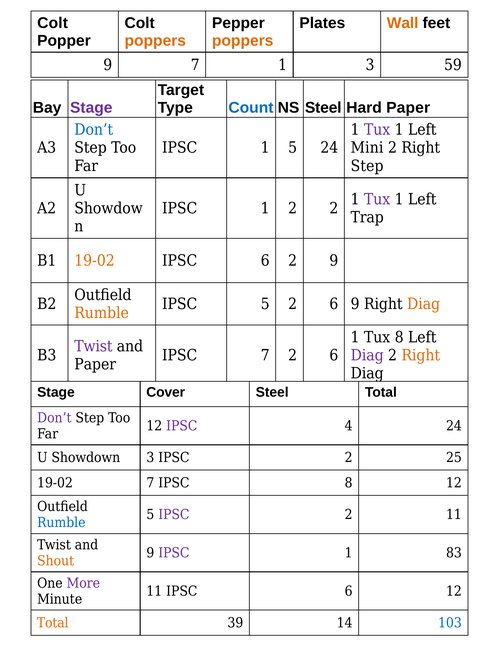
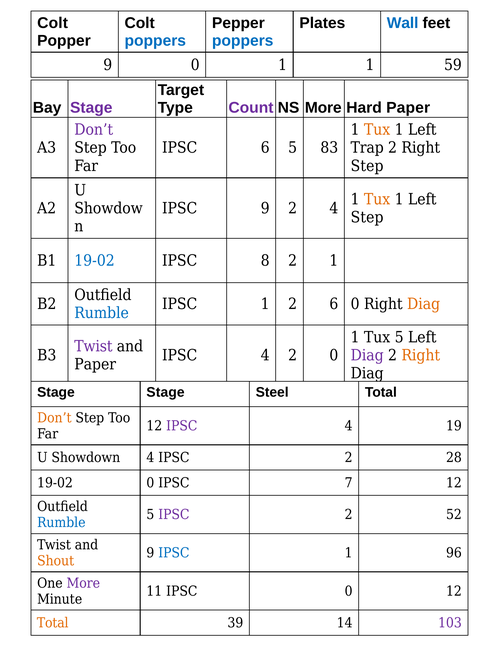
Wall colour: orange -> blue
poppers at (155, 41) colour: orange -> blue
poppers at (243, 41) colour: orange -> blue
9 7: 7 -> 0
1 3: 3 -> 1
Count colour: blue -> purple
NS Steel: Steel -> More
Don’t at (94, 130) colour: blue -> purple
Tux at (377, 130) colour: purple -> orange
1 at (265, 148): 1 -> 6
5 24: 24 -> 83
Mini: Mini -> Trap
Tux at (377, 200) colour: purple -> orange
1 at (265, 209): 1 -> 9
2 2: 2 -> 4
Trap at (367, 218): Trap -> Step
19-02 at (94, 261) colour: orange -> blue
6 at (265, 261): 6 -> 8
2 9: 9 -> 1
5 at (265, 304): 5 -> 1
6 9: 9 -> 0
Rumble at (102, 313) colour: orange -> blue
Tux 8: 8 -> 5
7 at (265, 356): 7 -> 4
6 at (334, 356): 6 -> 0
Stage Cover: Cover -> Stage
Don’t at (54, 419) colour: purple -> orange
4 24: 24 -> 19
Showdown 3: 3 -> 4
25: 25 -> 28
19-02 7: 7 -> 0
IPSC 8: 8 -> 7
11 at (454, 515): 11 -> 52
IPSC at (174, 554) colour: purple -> blue
83: 83 -> 96
11 IPSC 6: 6 -> 0
103 colour: blue -> purple
